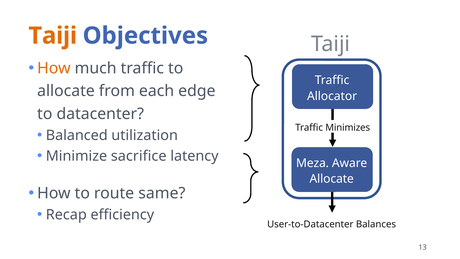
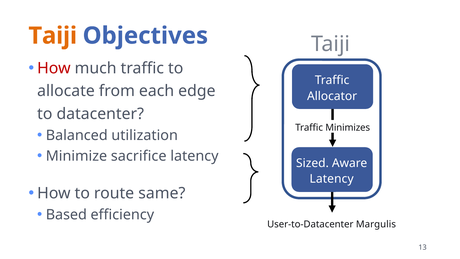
How at (54, 68) colour: orange -> red
Meza: Meza -> Sized
Allocate at (332, 179): Allocate -> Latency
Recap: Recap -> Based
Balances: Balances -> Margulis
